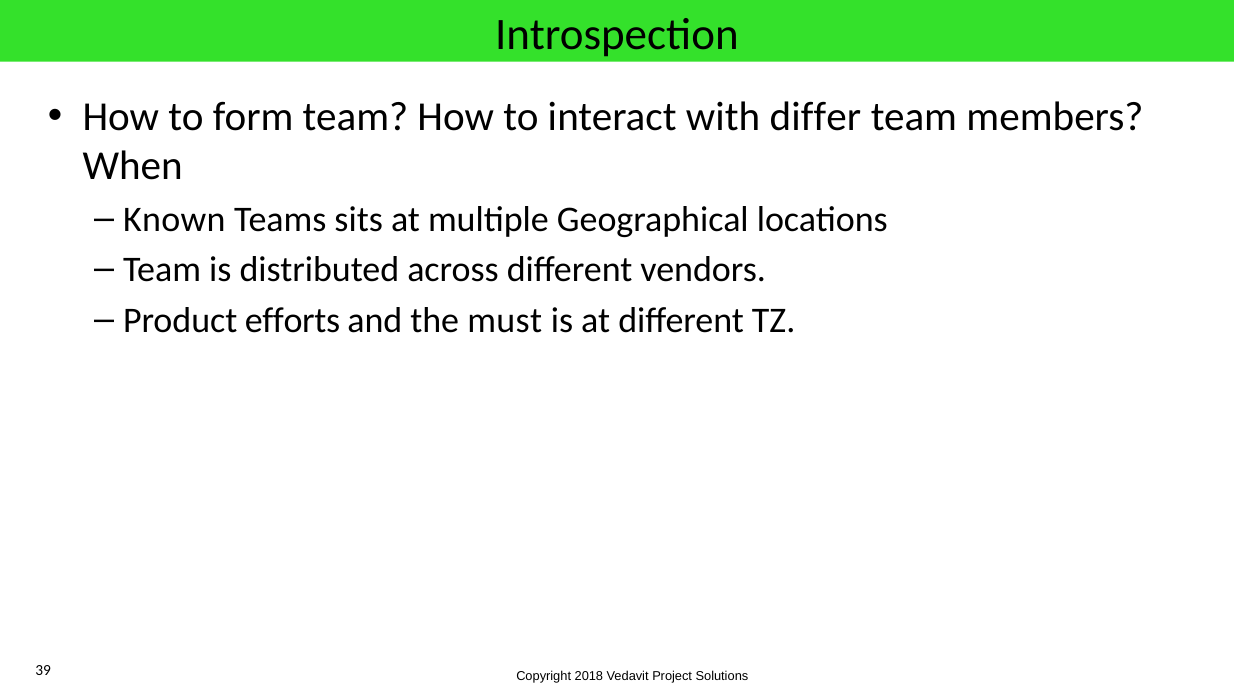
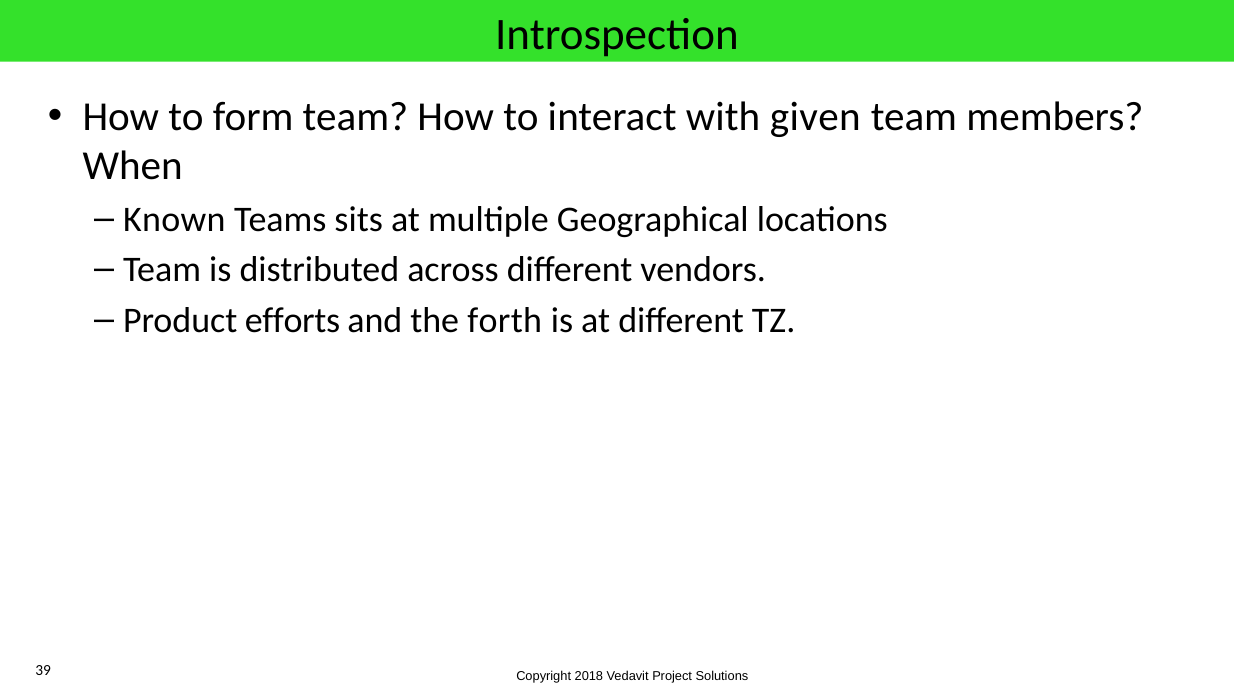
differ: differ -> given
must: must -> forth
